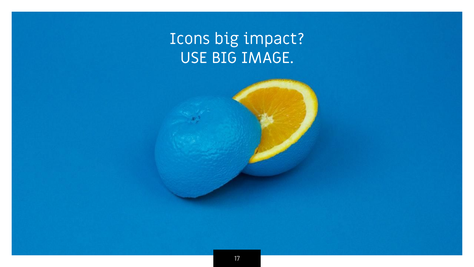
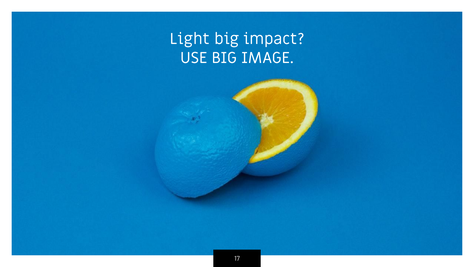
Icons: Icons -> Light
